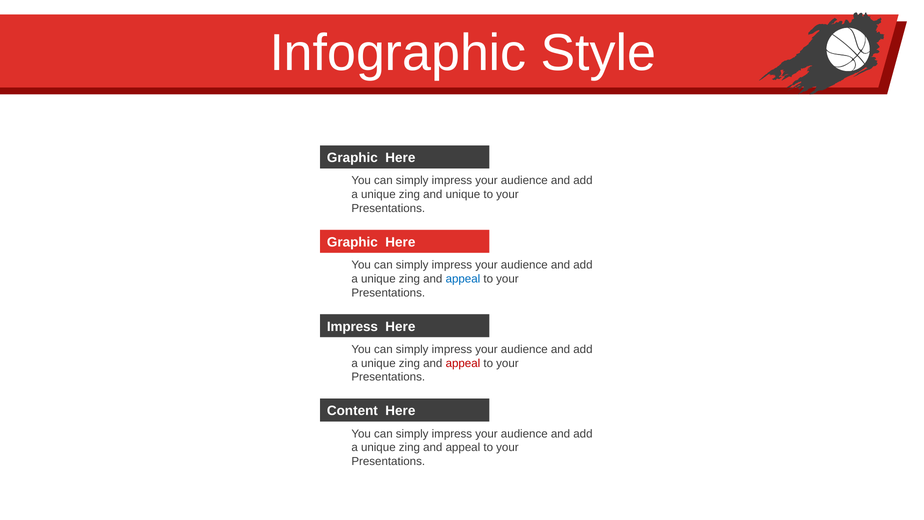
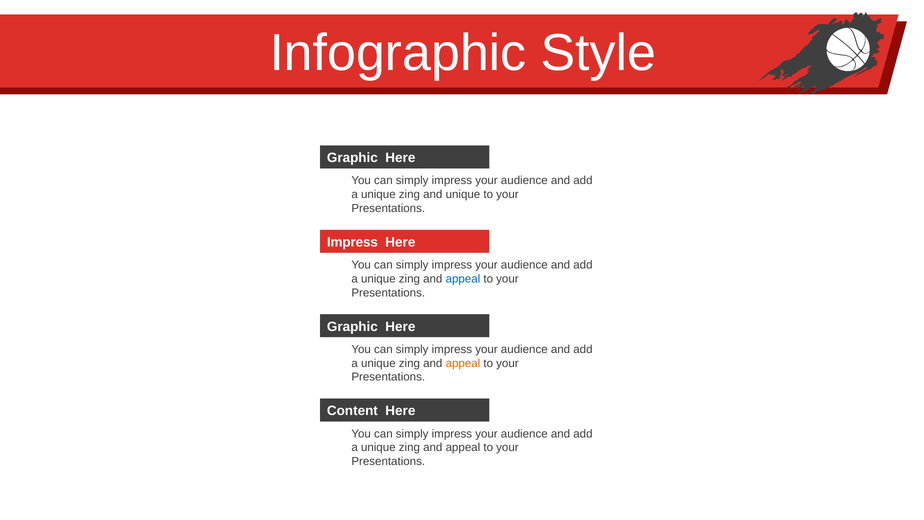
Graphic at (352, 242): Graphic -> Impress
Impress at (352, 326): Impress -> Graphic
appeal at (463, 363) colour: red -> orange
